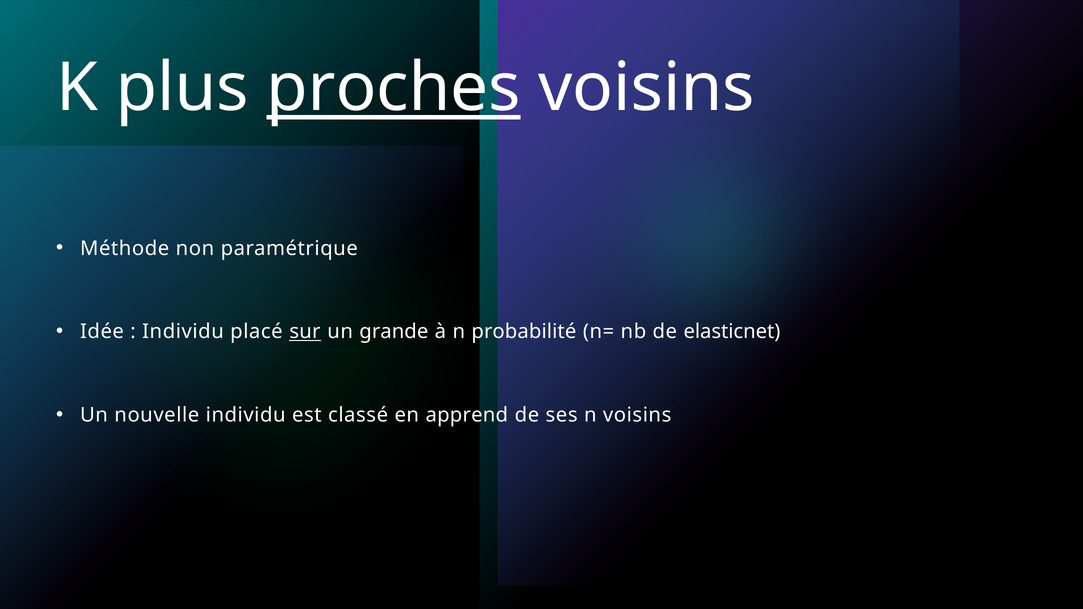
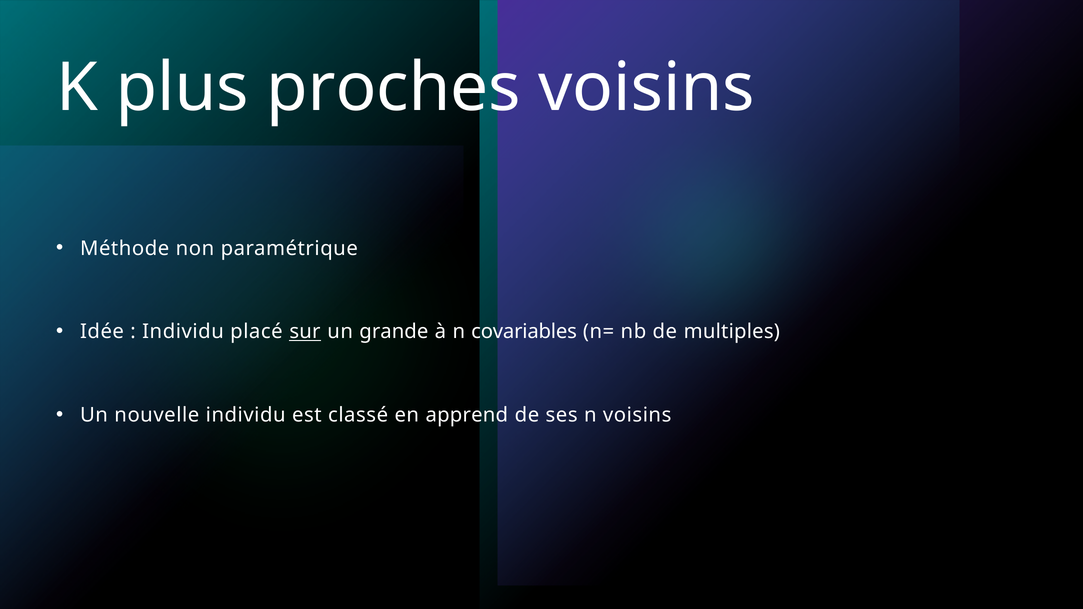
proches underline: present -> none
probabilité: probabilité -> covariables
elasticnet: elasticnet -> multiples
